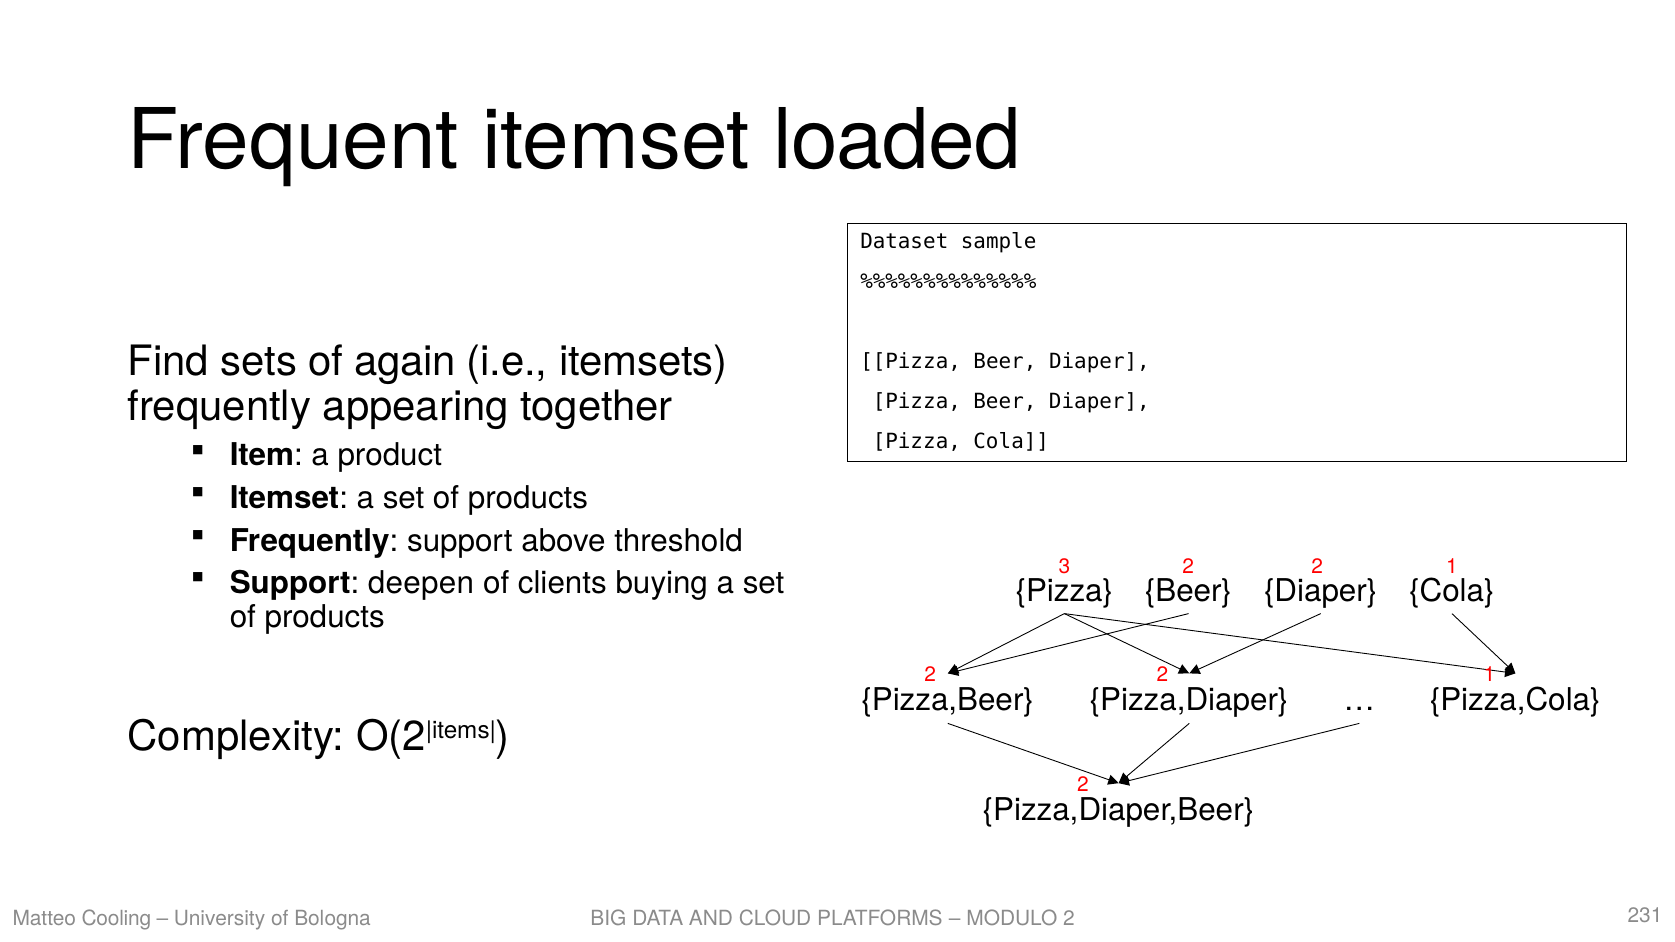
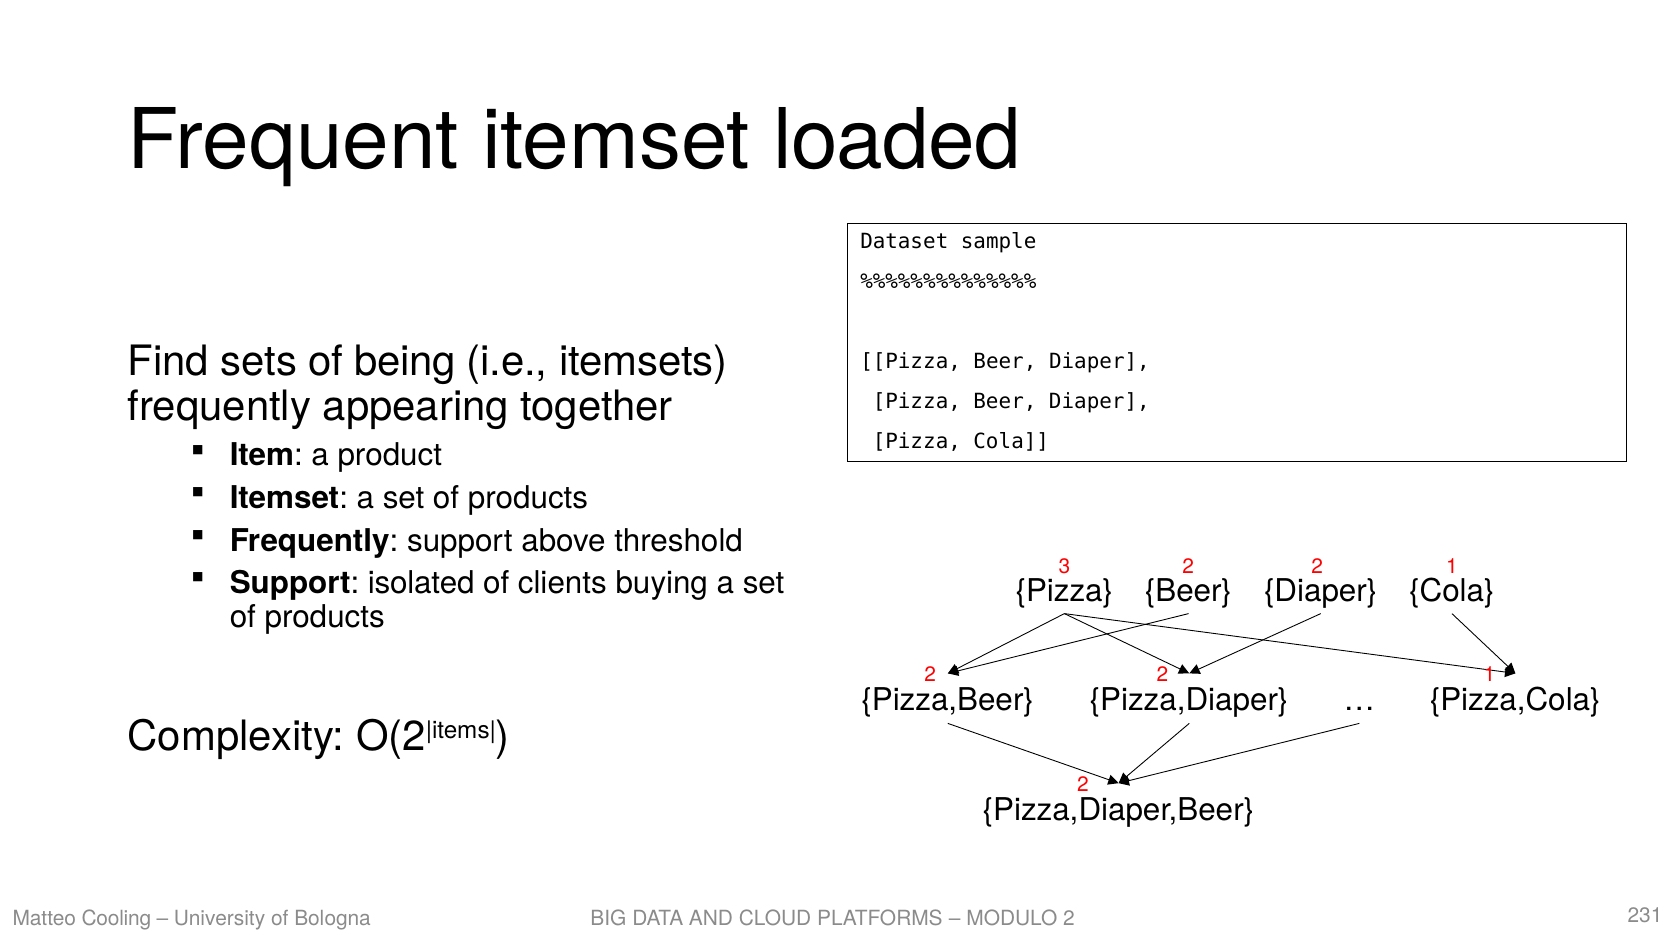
again: again -> being
deepen: deepen -> isolated
